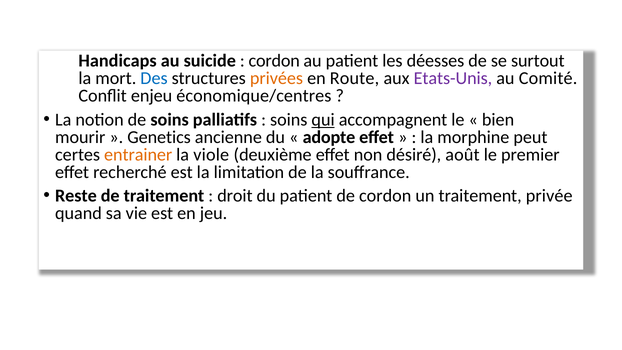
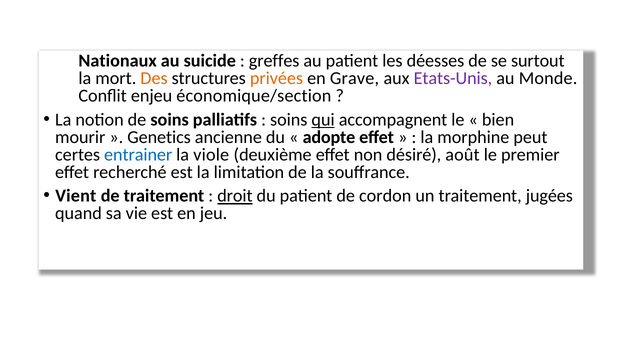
Handicaps: Handicaps -> Nationaux
cordon at (274, 61): cordon -> greffes
Des colour: blue -> orange
Route: Route -> Grave
Comité: Comité -> Monde
économique/centres: économique/centres -> économique/section
entrainer colour: orange -> blue
Reste: Reste -> Vient
droit underline: none -> present
privée: privée -> jugées
